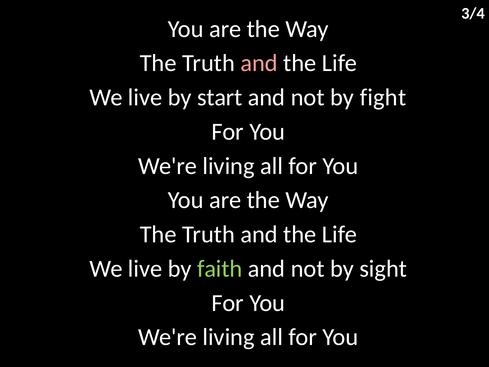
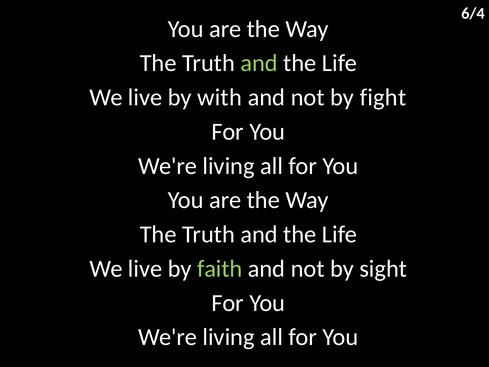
3/4: 3/4 -> 6/4
and at (259, 63) colour: pink -> light green
start: start -> with
